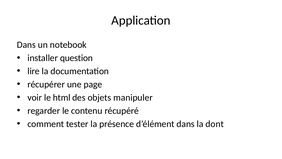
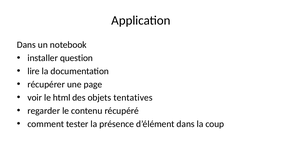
manipuler: manipuler -> tentatives
dont: dont -> coup
